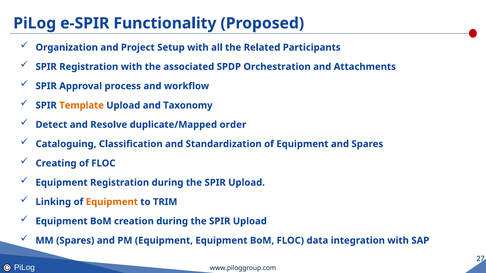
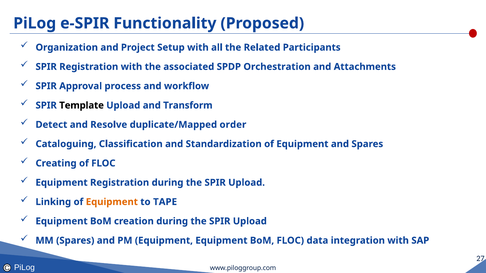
Template colour: orange -> black
Taxonomy: Taxonomy -> Transform
TRIM: TRIM -> TAPE
